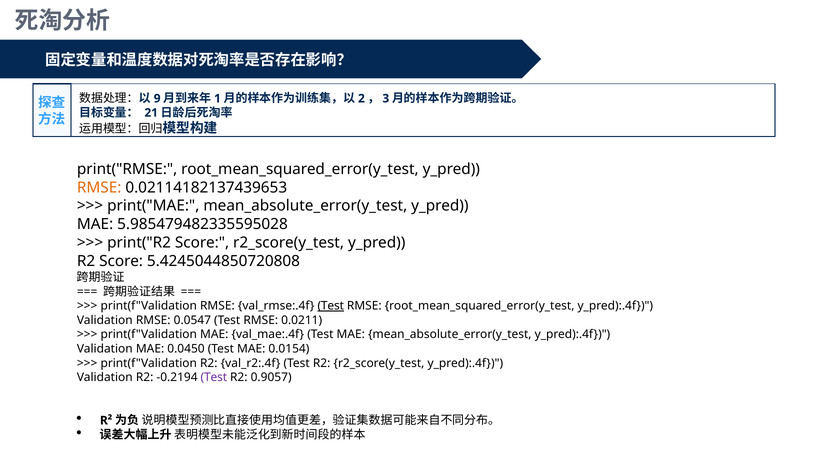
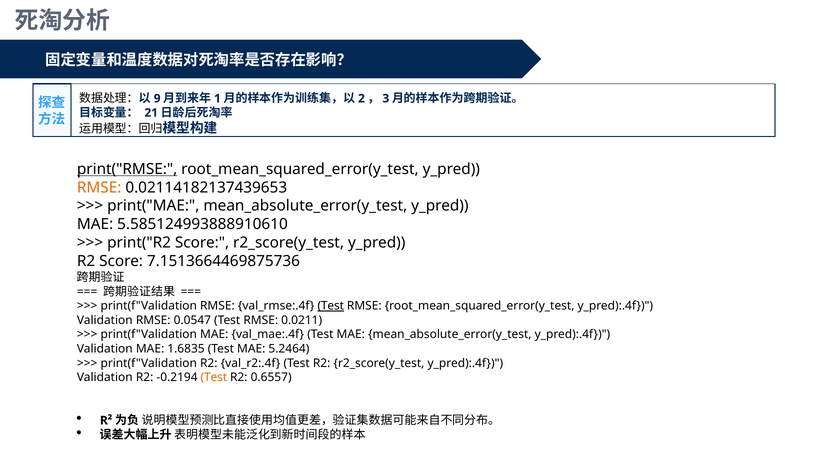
print("RMSE underline: none -> present
5.985479482335595028: 5.985479482335595028 -> 5.585124993888910610
5.4245044850720808: 5.4245044850720808 -> 7.1513664469875736
0.0450: 0.0450 -> 1.6835
0.0154: 0.0154 -> 5.2464
Test at (214, 378) colour: purple -> orange
0.9057: 0.9057 -> 0.6557
